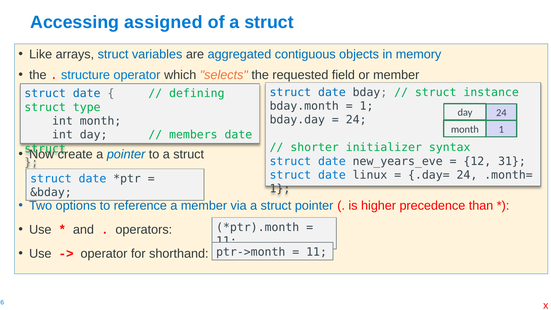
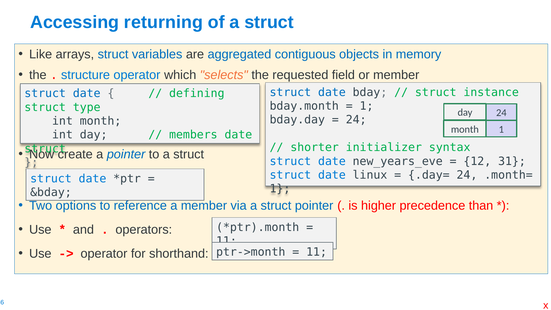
assigned: assigned -> returning
